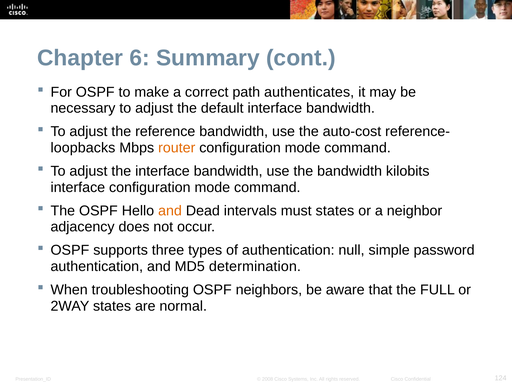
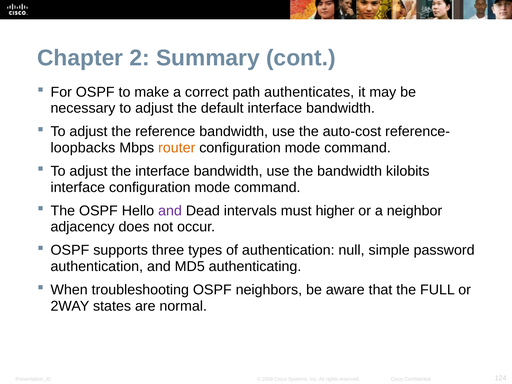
6: 6 -> 2
and at (170, 211) colour: orange -> purple
must states: states -> higher
determination: determination -> authenticating
